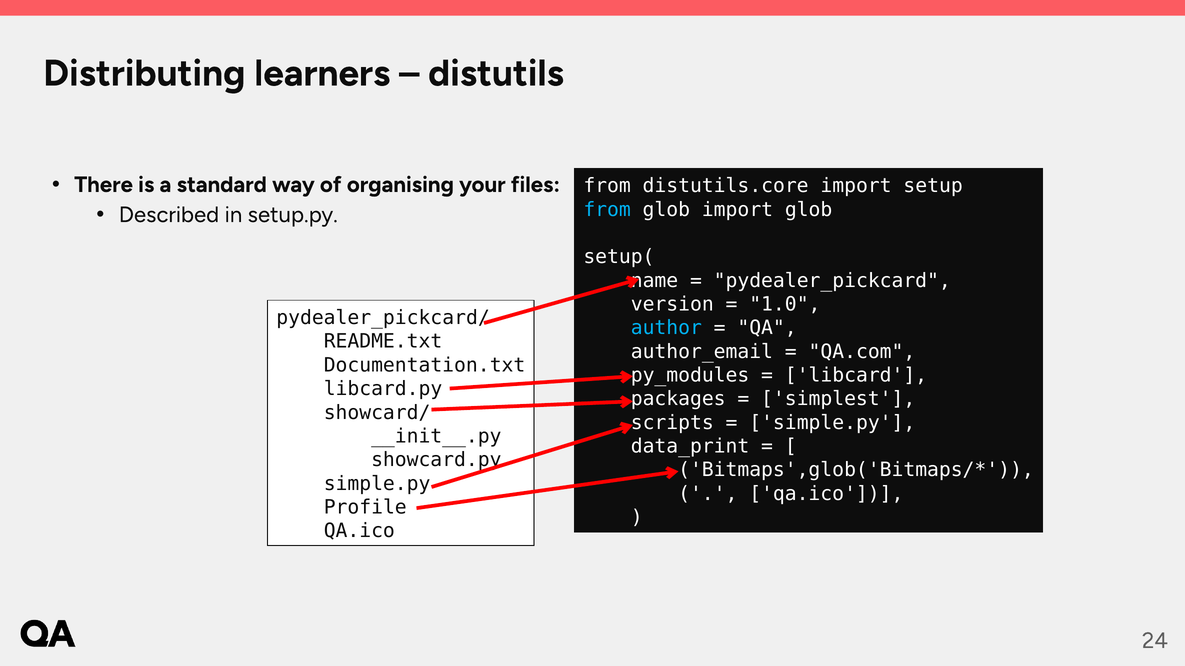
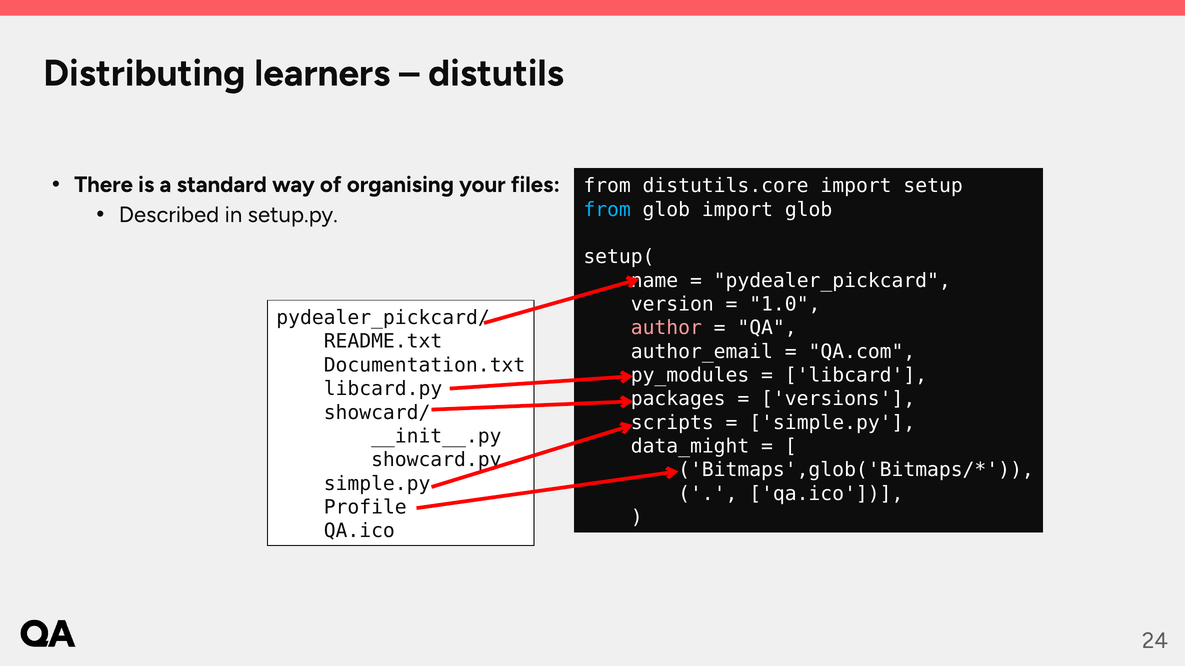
author colour: light blue -> pink
simplest: simplest -> versions
data_print: data_print -> data_might
